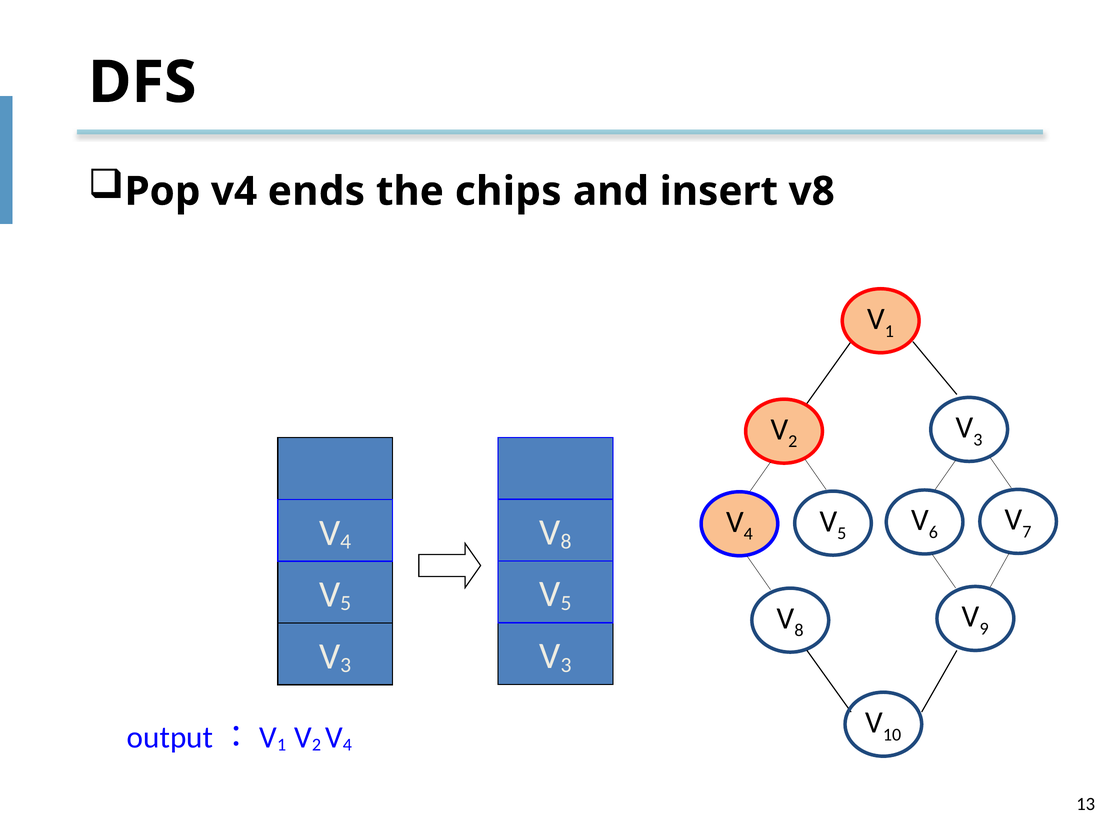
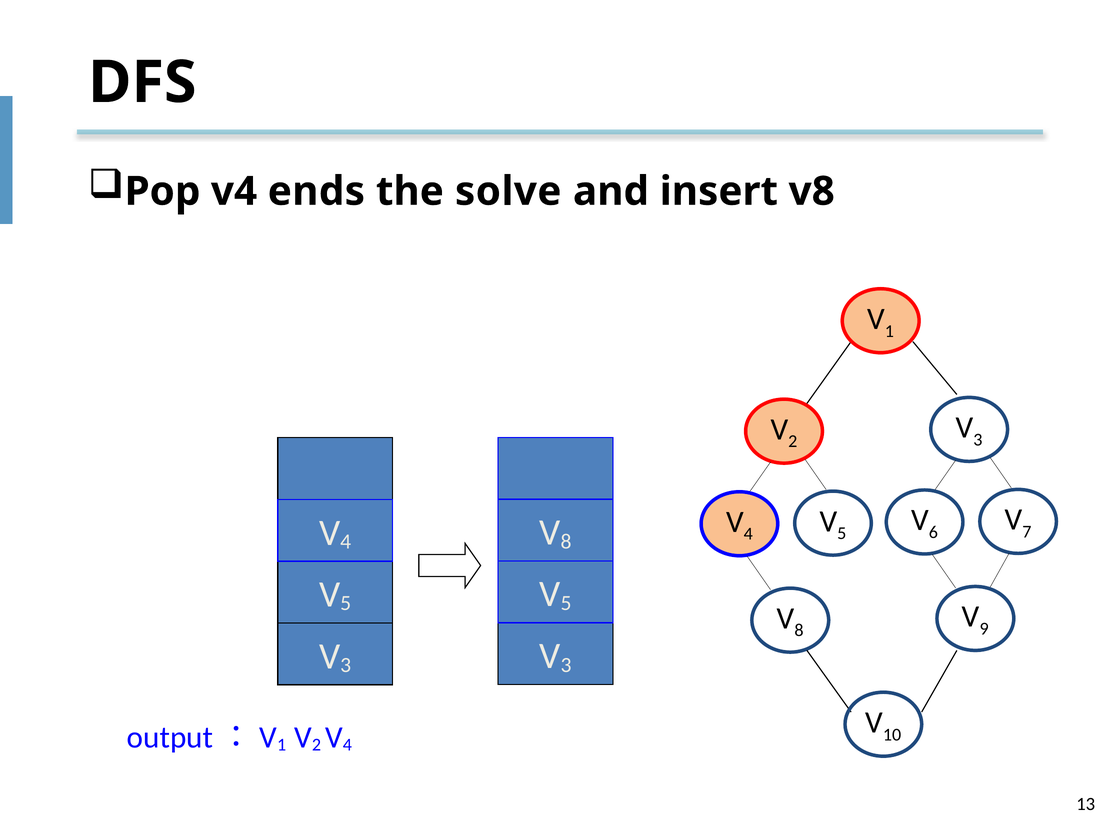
chips: chips -> solve
